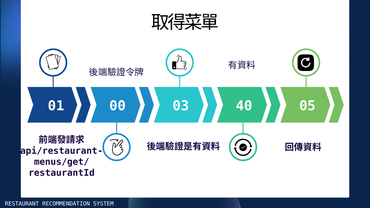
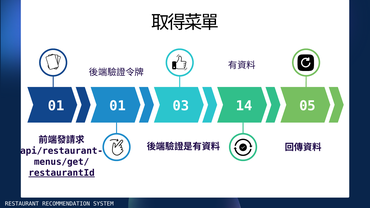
01 00: 00 -> 01
40: 40 -> 14
restaurantId underline: none -> present
